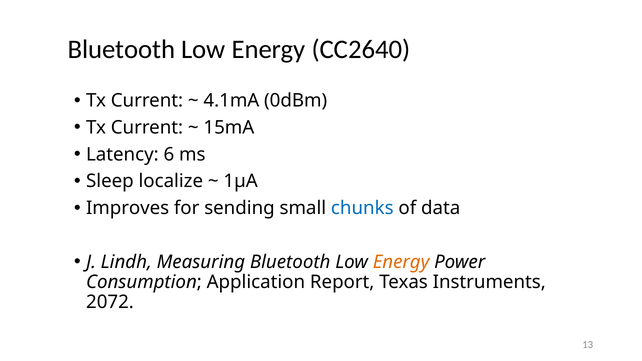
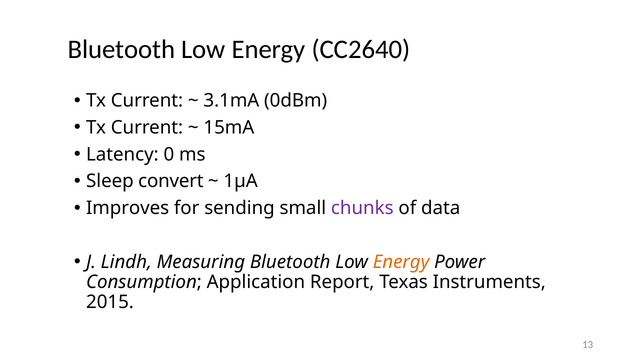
4.1mA: 4.1mA -> 3.1mA
6: 6 -> 0
localize: localize -> convert
chunks colour: blue -> purple
2072: 2072 -> 2015
